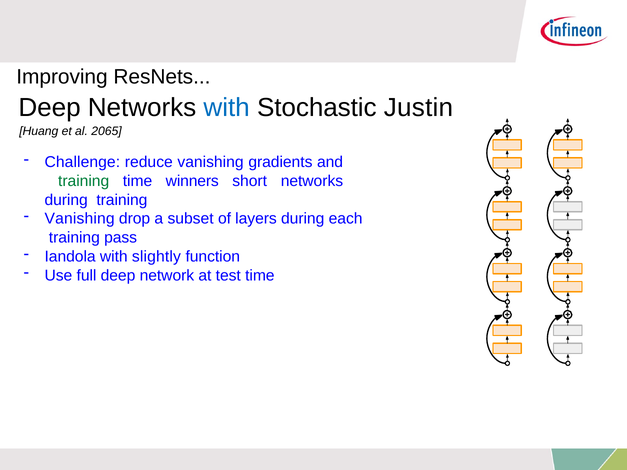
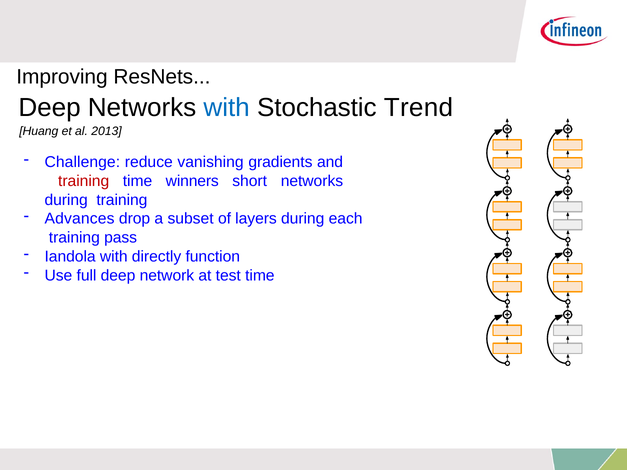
Justin: Justin -> Trend
2065: 2065 -> 2013
training at (84, 181) colour: green -> red
Vanishing at (80, 219): Vanishing -> Advances
slightly: slightly -> directly
